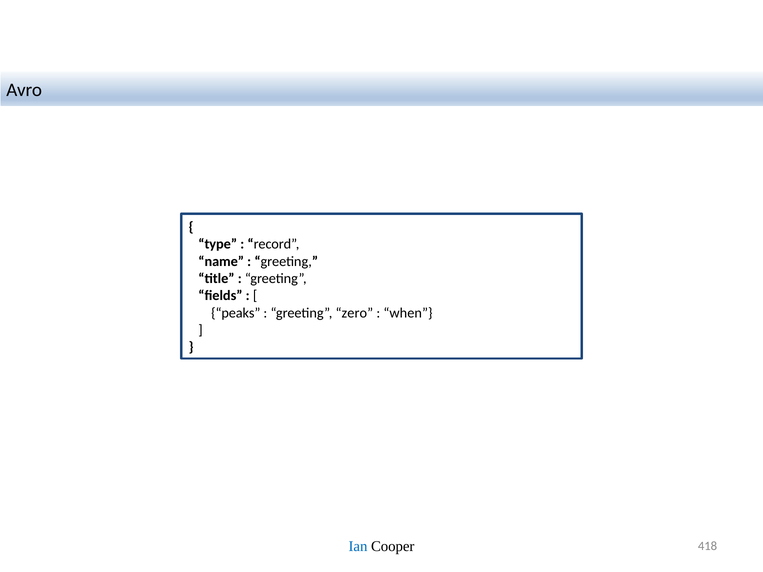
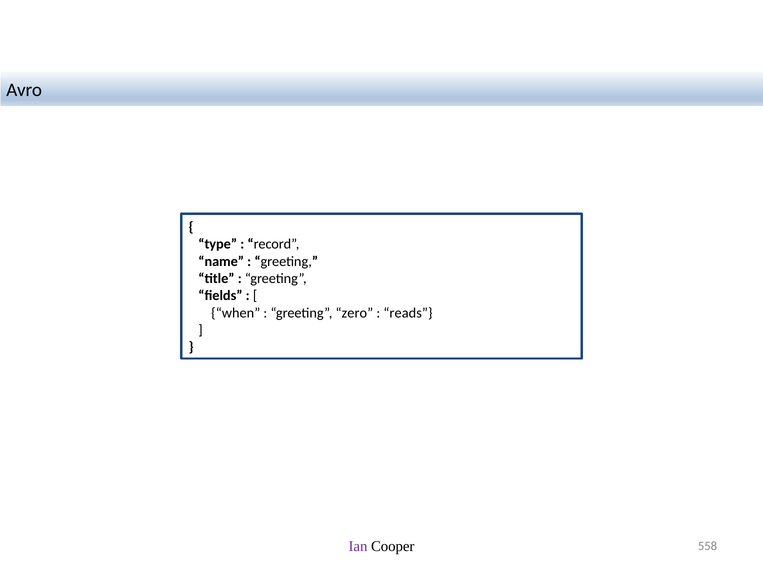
peaks: peaks -> when
when: when -> reads
Ian colour: blue -> purple
418: 418 -> 558
